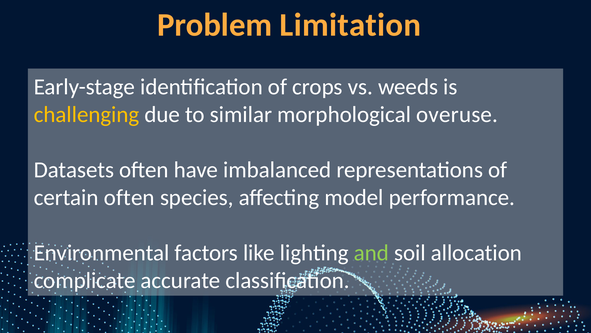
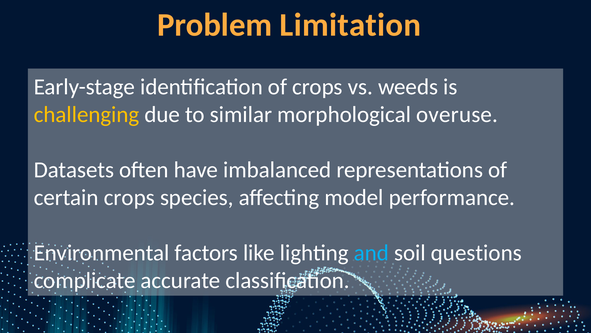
certain often: often -> crops
and colour: light green -> light blue
allocation: allocation -> questions
